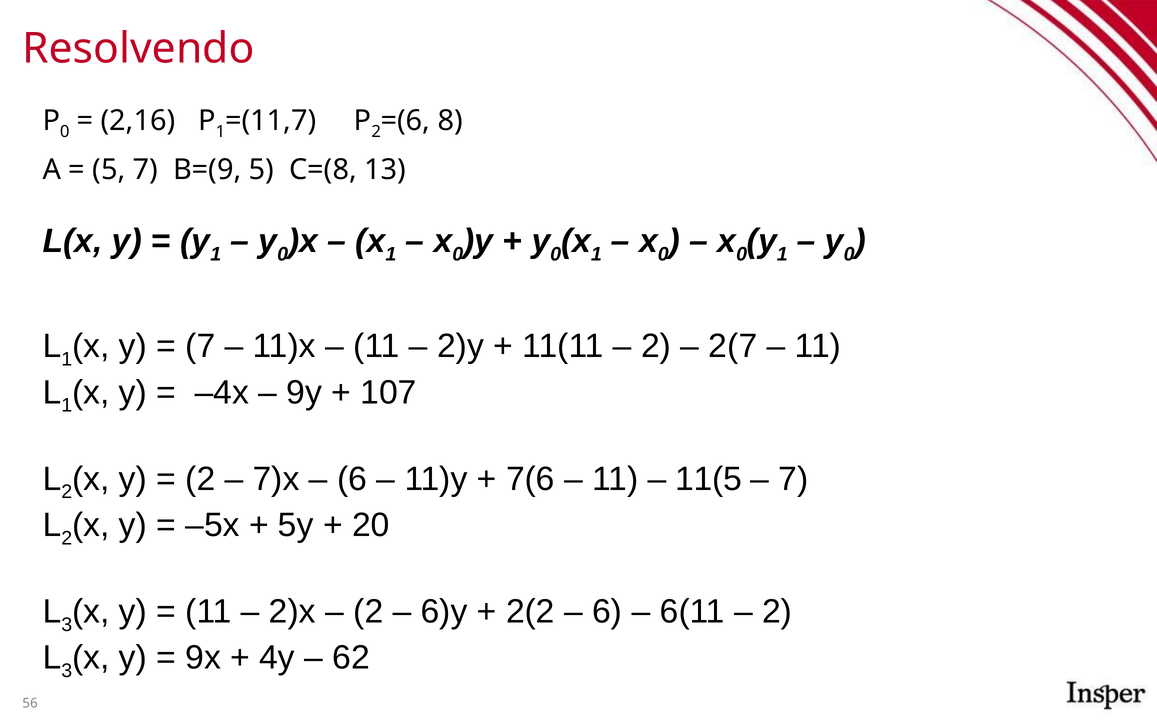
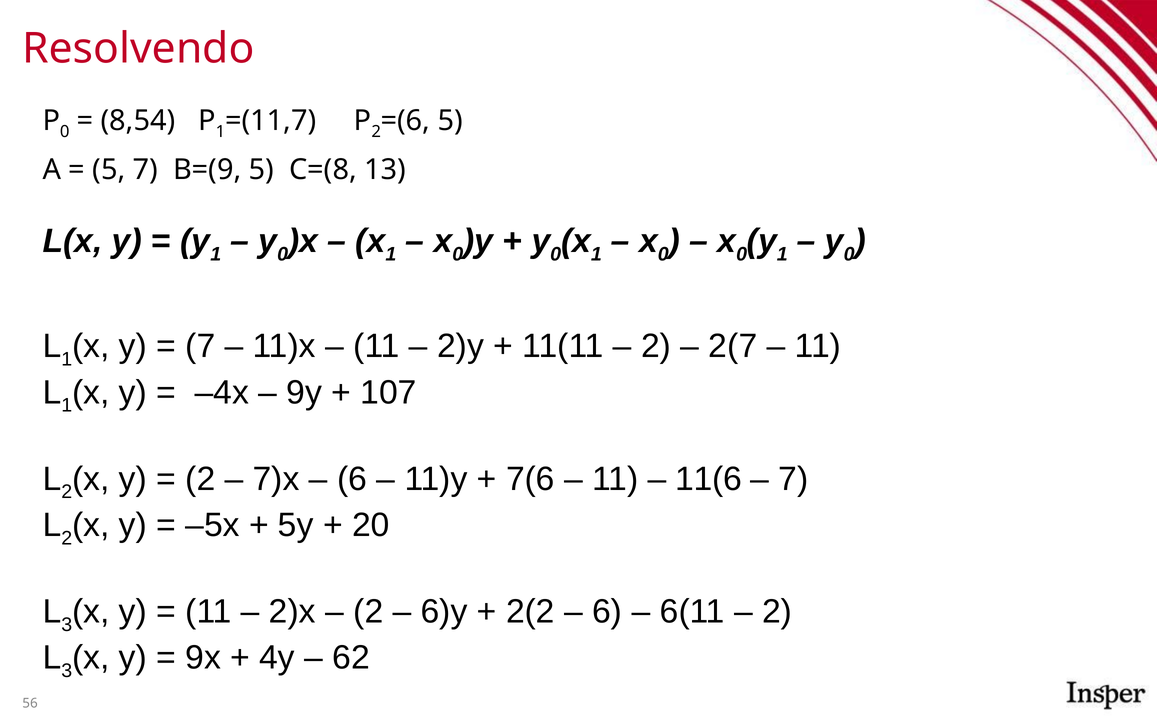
2,16: 2,16 -> 8,54
8 at (450, 121): 8 -> 5
11(5: 11(5 -> 11(6
